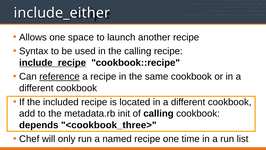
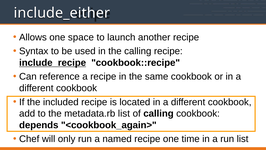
reference underline: present -> none
metadata.rb init: init -> list
<cookbook_three>: <cookbook_three> -> <cookbook_again>
